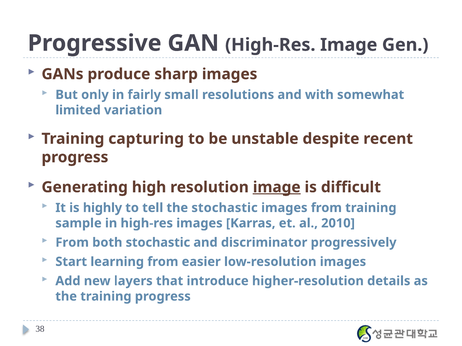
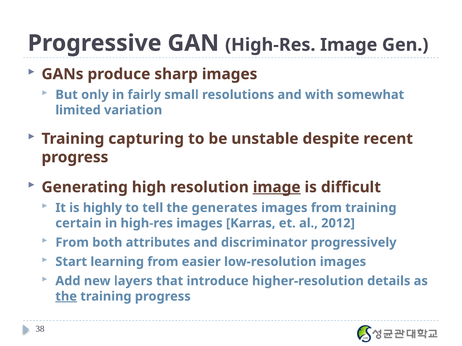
the stochastic: stochastic -> generates
sample: sample -> certain
2010: 2010 -> 2012
both stochastic: stochastic -> attributes
the at (66, 297) underline: none -> present
